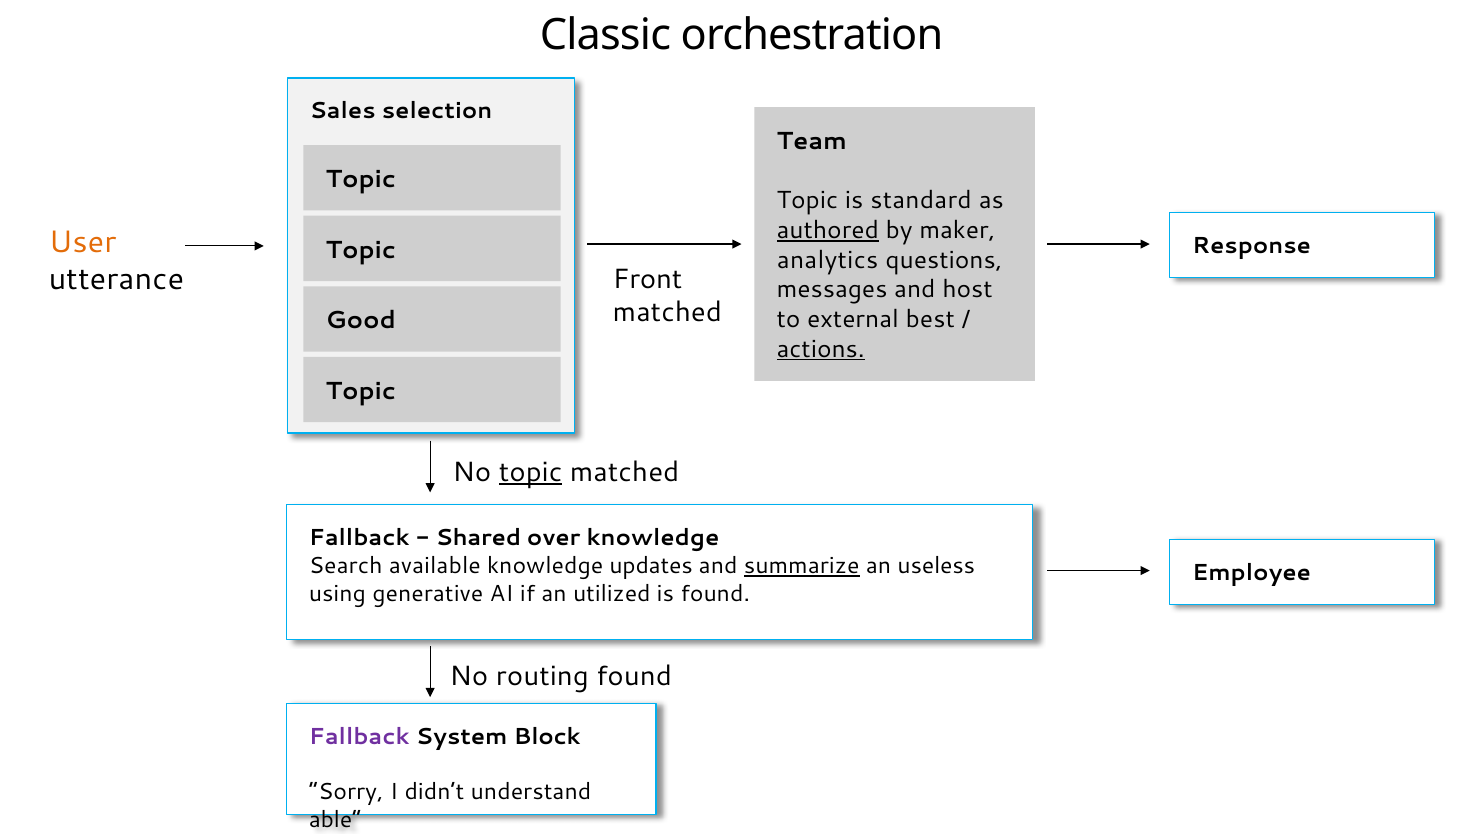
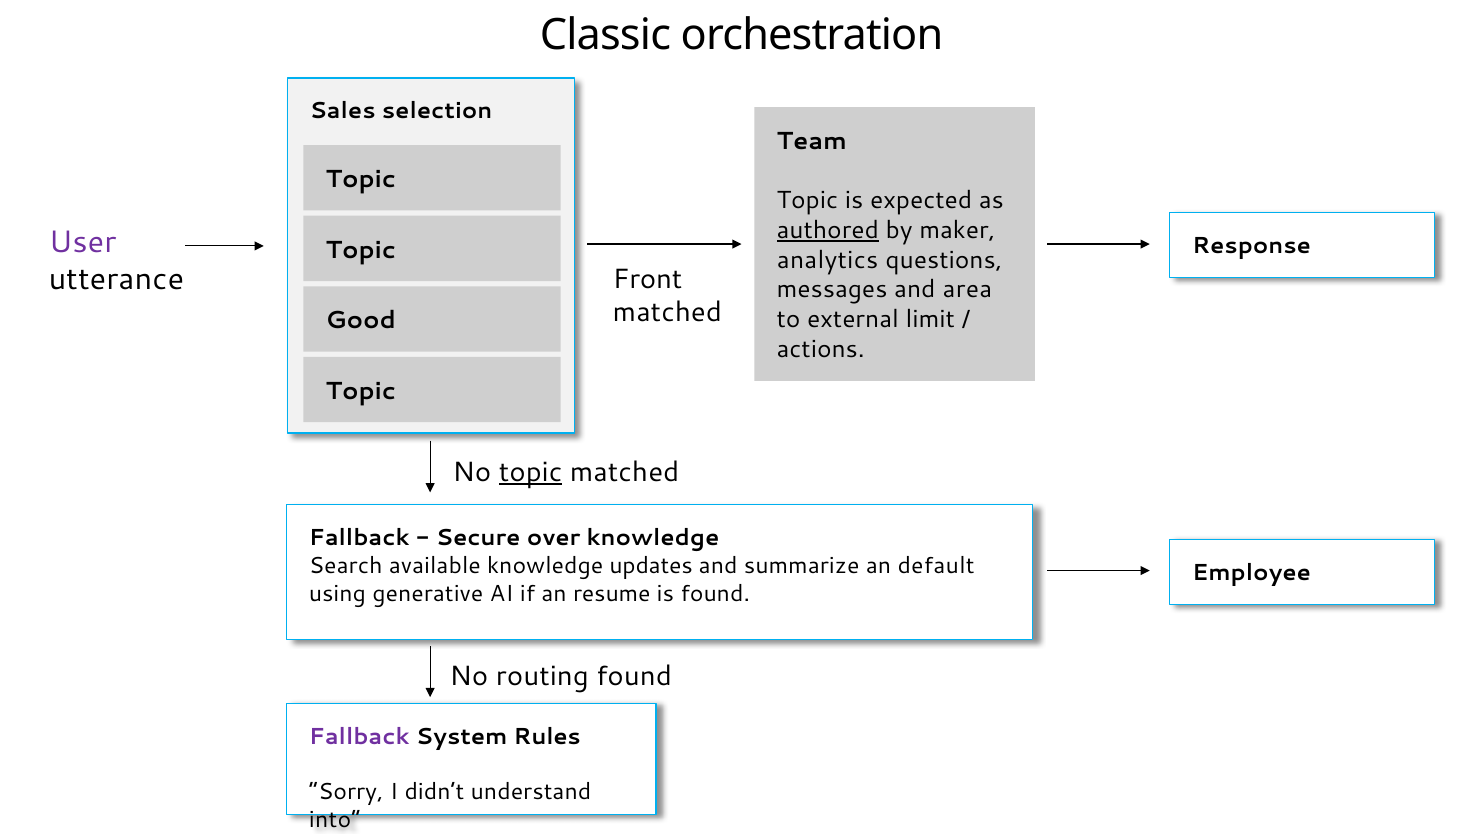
standard: standard -> expected
User colour: orange -> purple
host: host -> area
best: best -> limit
actions underline: present -> none
Shared: Shared -> Secure
summarize underline: present -> none
useless: useless -> default
utilized: utilized -> resume
Block: Block -> Rules
able: able -> into
